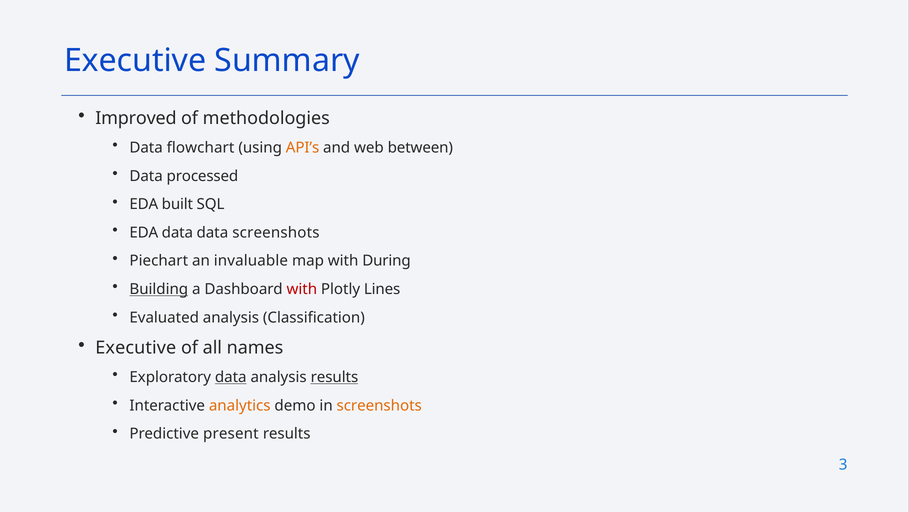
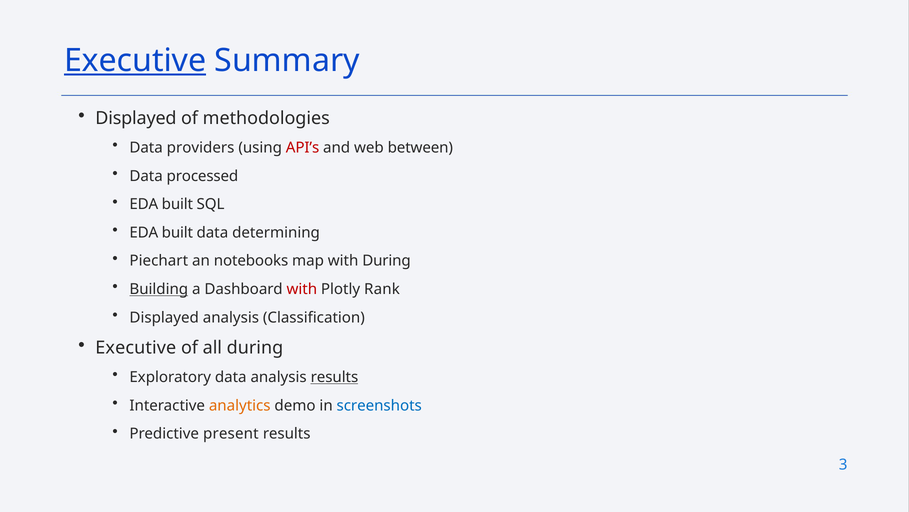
Executive at (135, 61) underline: none -> present
Improved at (136, 118): Improved -> Displayed
flowchart: flowchart -> providers
API’s colour: orange -> red
data at (177, 232): data -> built
data screenshots: screenshots -> determining
invaluable: invaluable -> notebooks
Lines: Lines -> Rank
Evaluated at (164, 317): Evaluated -> Displayed
all names: names -> during
data at (231, 377) underline: present -> none
screenshots at (379, 405) colour: orange -> blue
